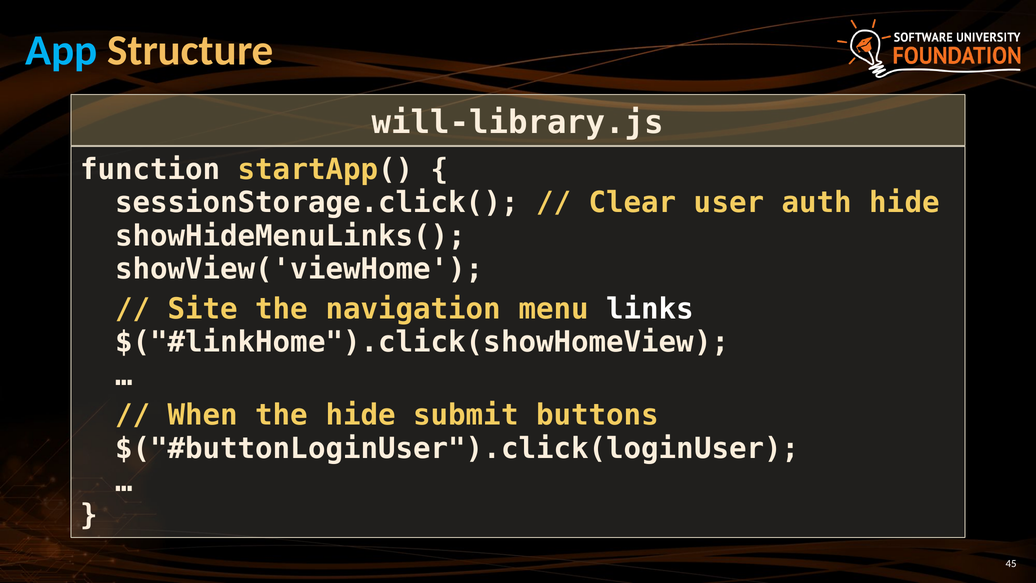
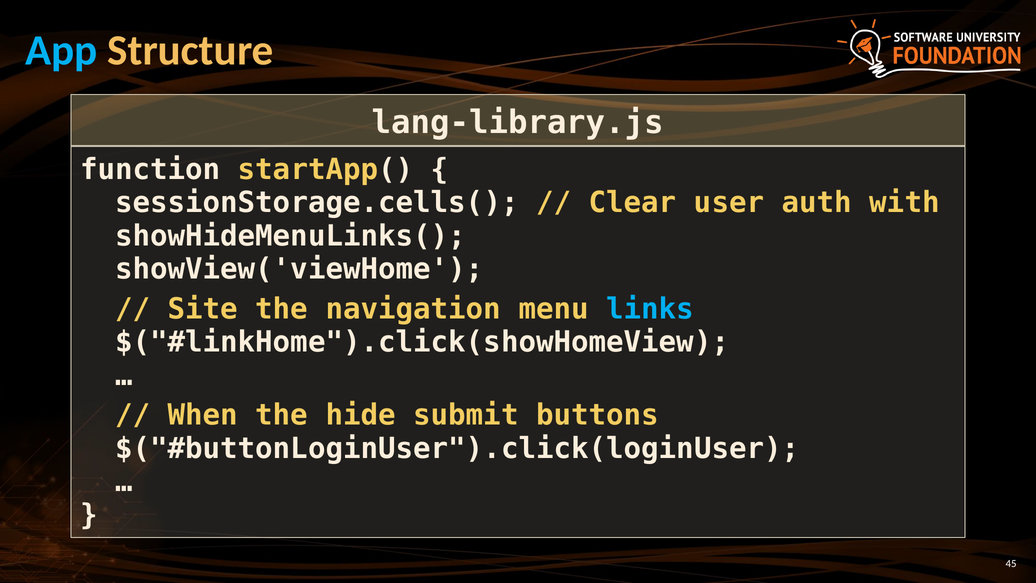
will-library.js: will-library.js -> lang-library.js
sessionStorage.click(: sessionStorage.click( -> sessionStorage.cells(
auth hide: hide -> with
links colour: white -> light blue
